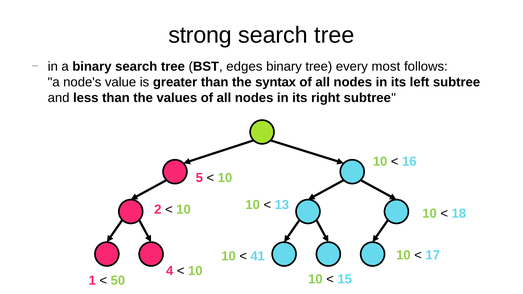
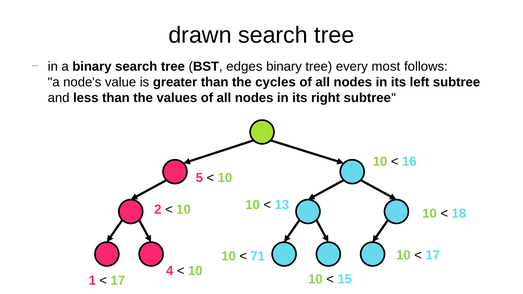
strong: strong -> drawn
syntax: syntax -> cycles
41: 41 -> 71
50 at (118, 281): 50 -> 17
